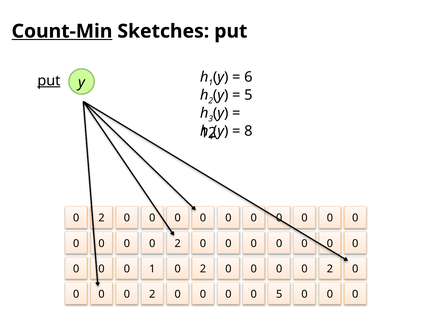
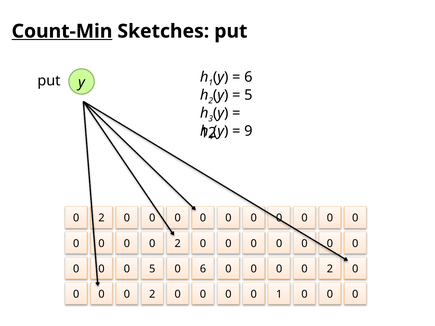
put at (49, 81) underline: present -> none
8: 8 -> 9
0 1: 1 -> 5
2 at (203, 269): 2 -> 6
0 5: 5 -> 1
